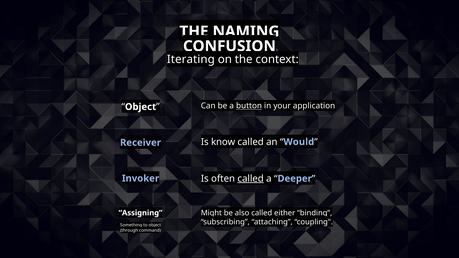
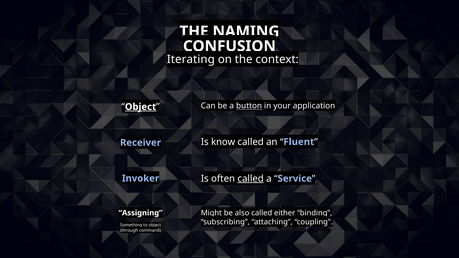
Object at (141, 107) underline: none -> present
Would: Would -> Fluent
Deeper: Deeper -> Service
